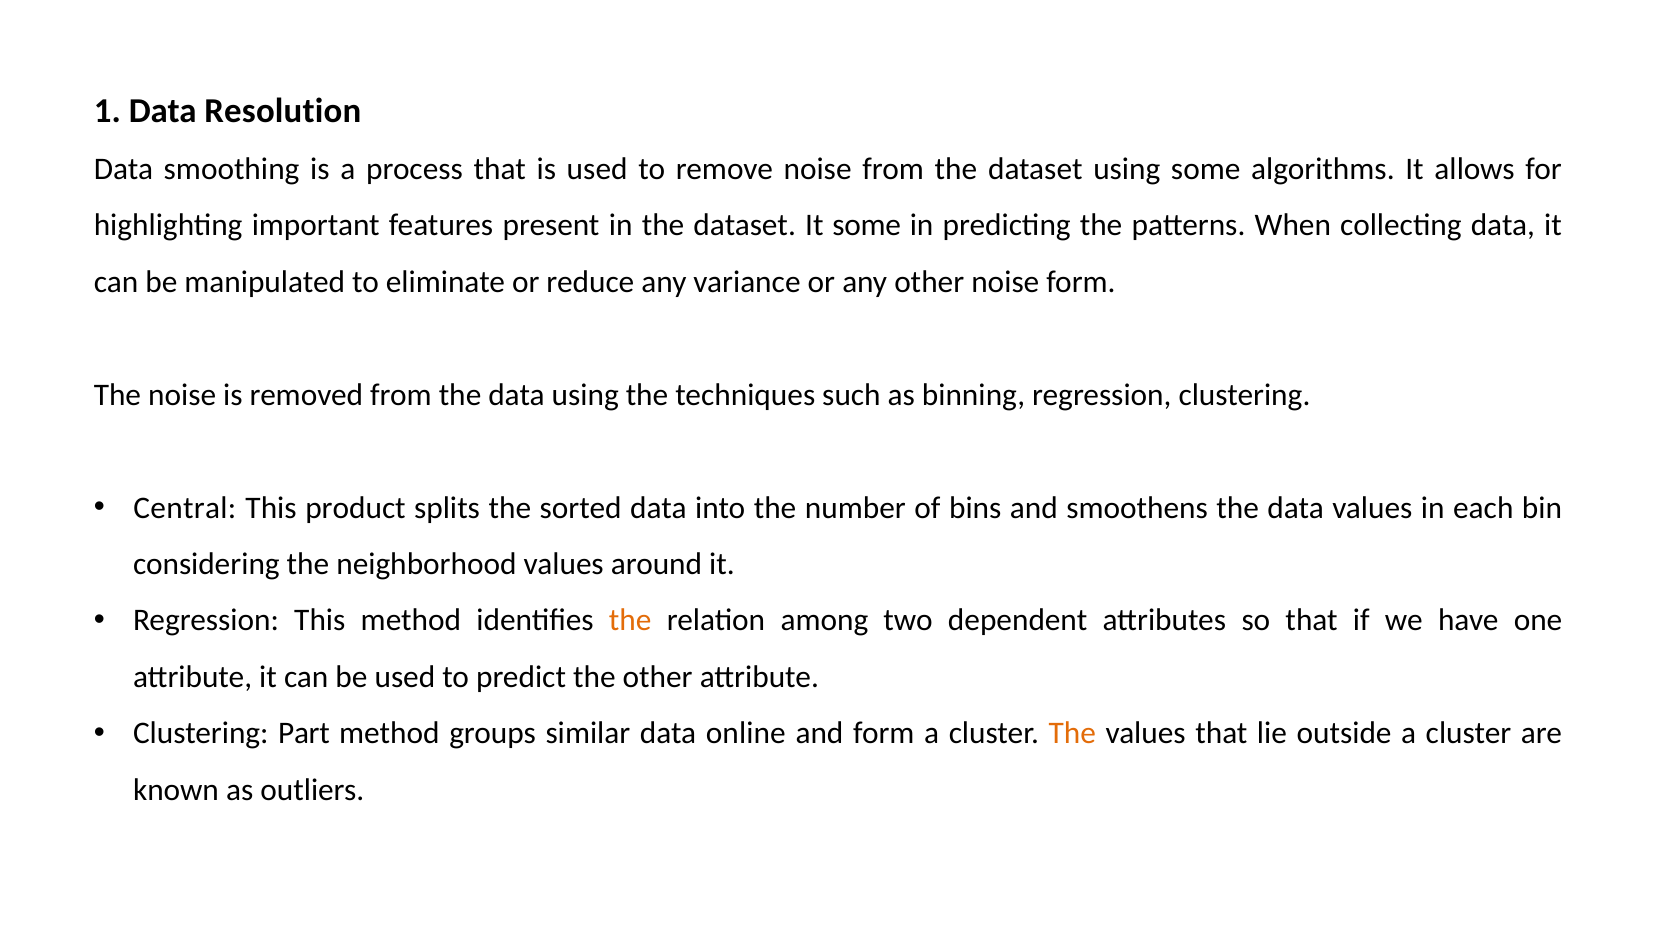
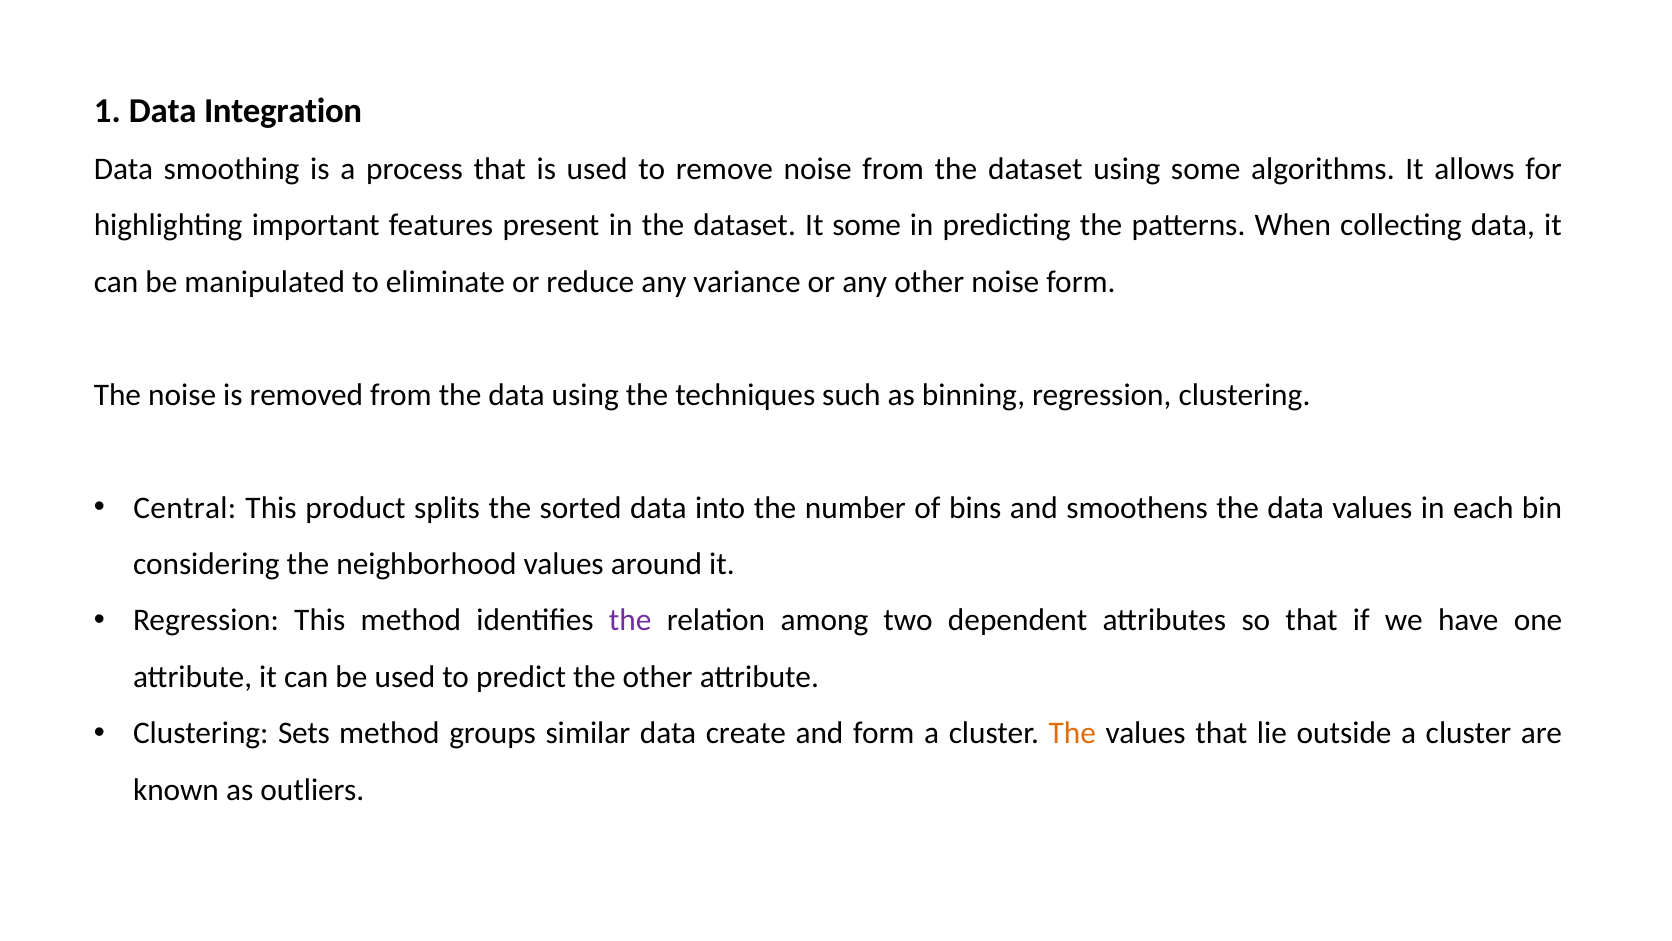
Resolution: Resolution -> Integration
the at (630, 620) colour: orange -> purple
Part: Part -> Sets
online: online -> create
